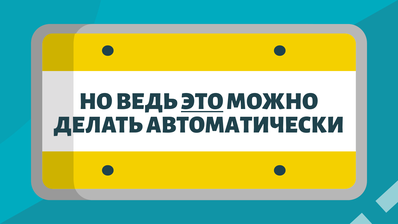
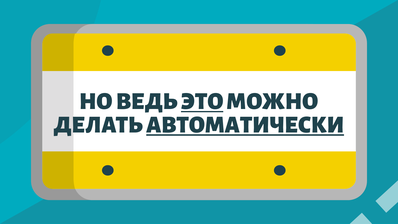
АВТОМАТИЧЕСКИ underline: none -> present
